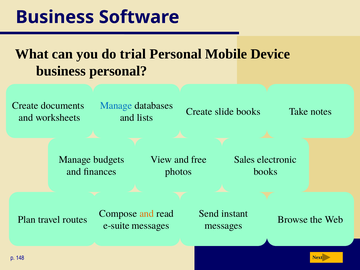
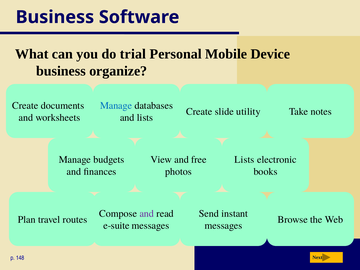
business personal: personal -> organize
slide books: books -> utility
Sales at (245, 160): Sales -> Lists
and at (147, 214) colour: orange -> purple
